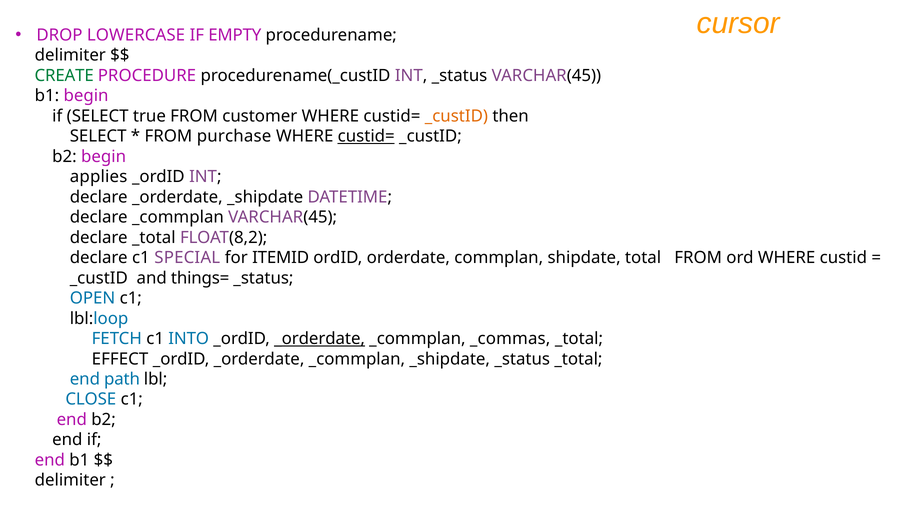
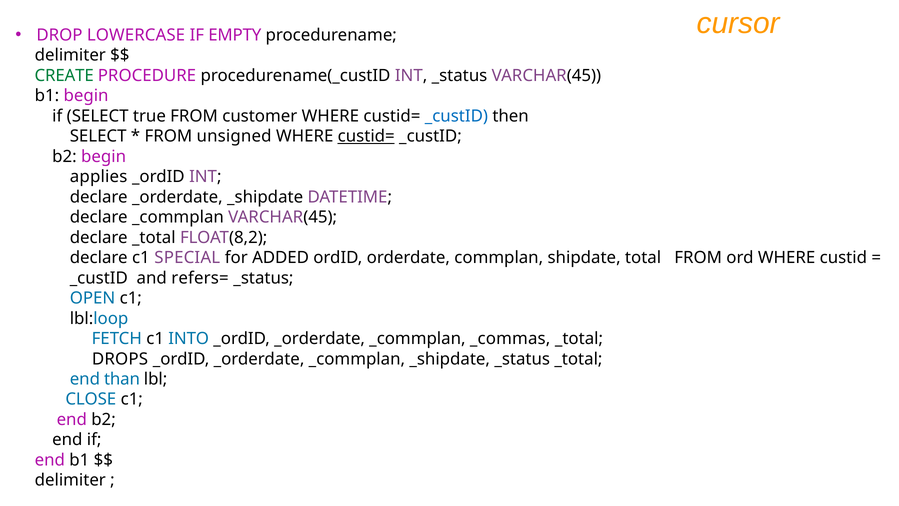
_custID at (456, 116) colour: orange -> blue
purchase: purchase -> unsigned
ITEMID: ITEMID -> ADDED
things=: things= -> refers=
_orderdate at (320, 338) underline: present -> none
EFFECT: EFFECT -> DROPS
path: path -> than
